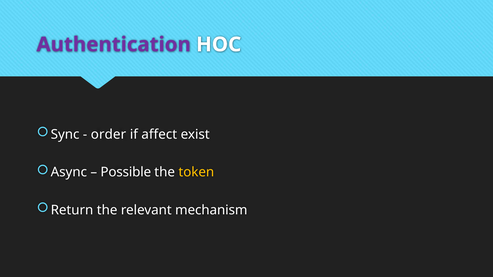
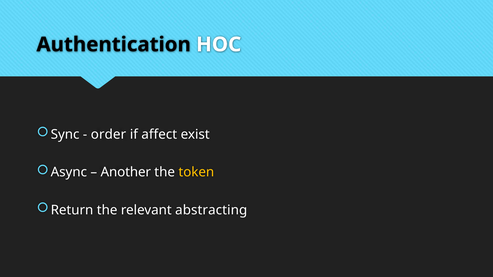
Authentication colour: purple -> black
Possible: Possible -> Another
mechanism: mechanism -> abstracting
